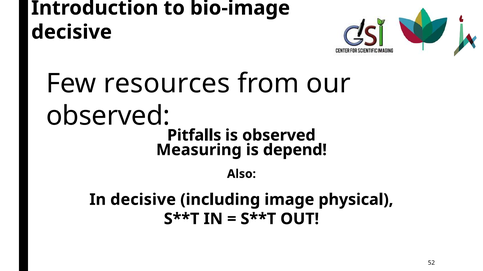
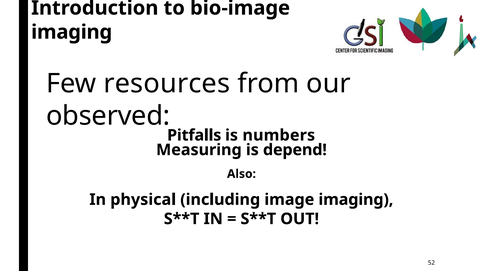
decisive at (72, 32): decisive -> imaging
is observed: observed -> numbers
In decisive: decisive -> physical
image physical: physical -> imaging
